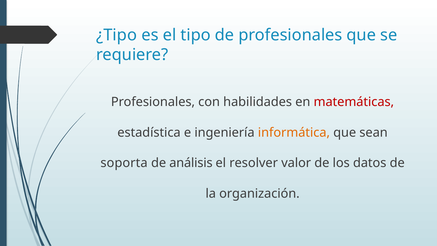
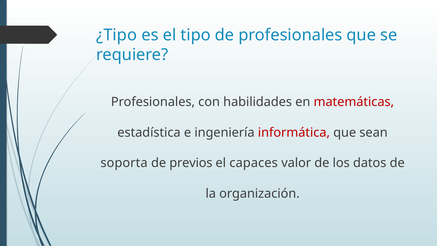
informática colour: orange -> red
análisis: análisis -> previos
resolver: resolver -> capaces
